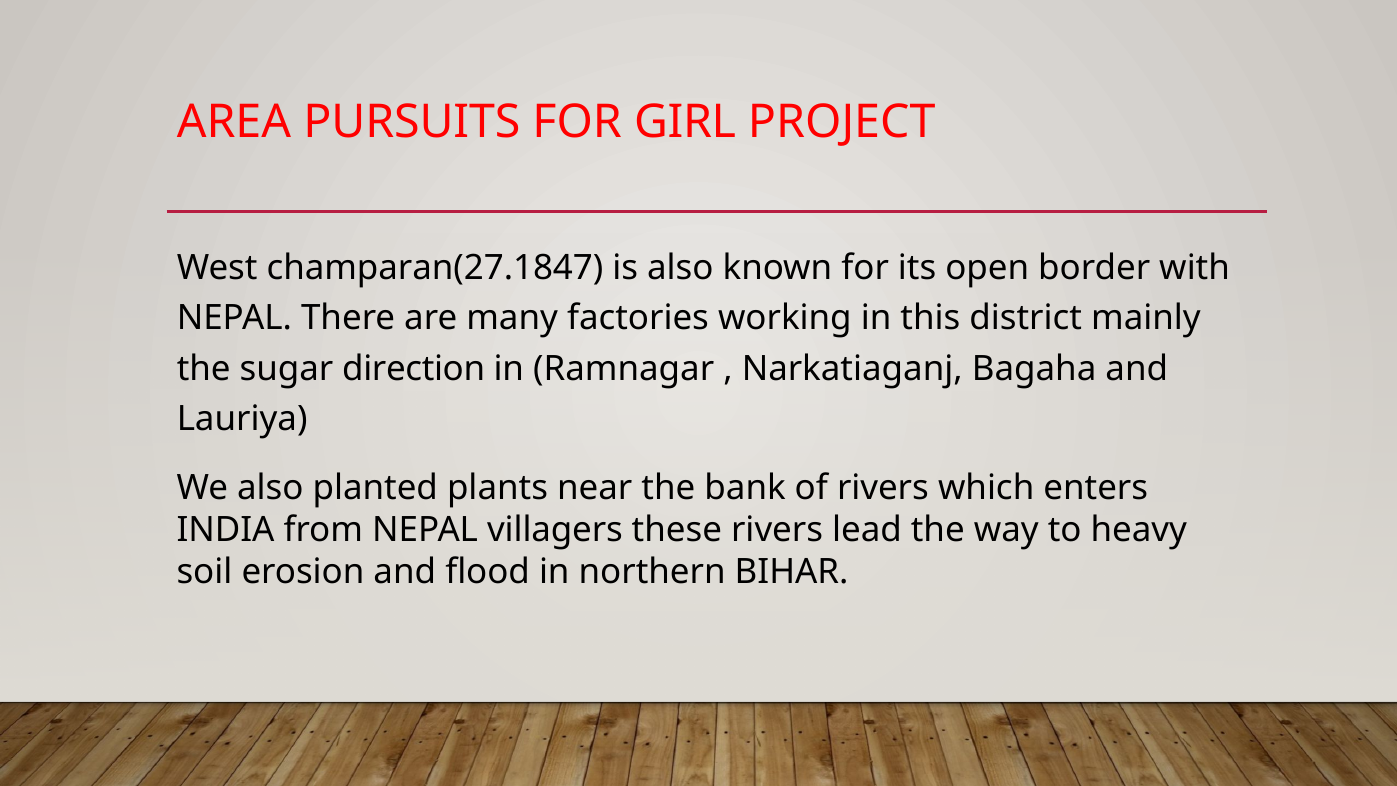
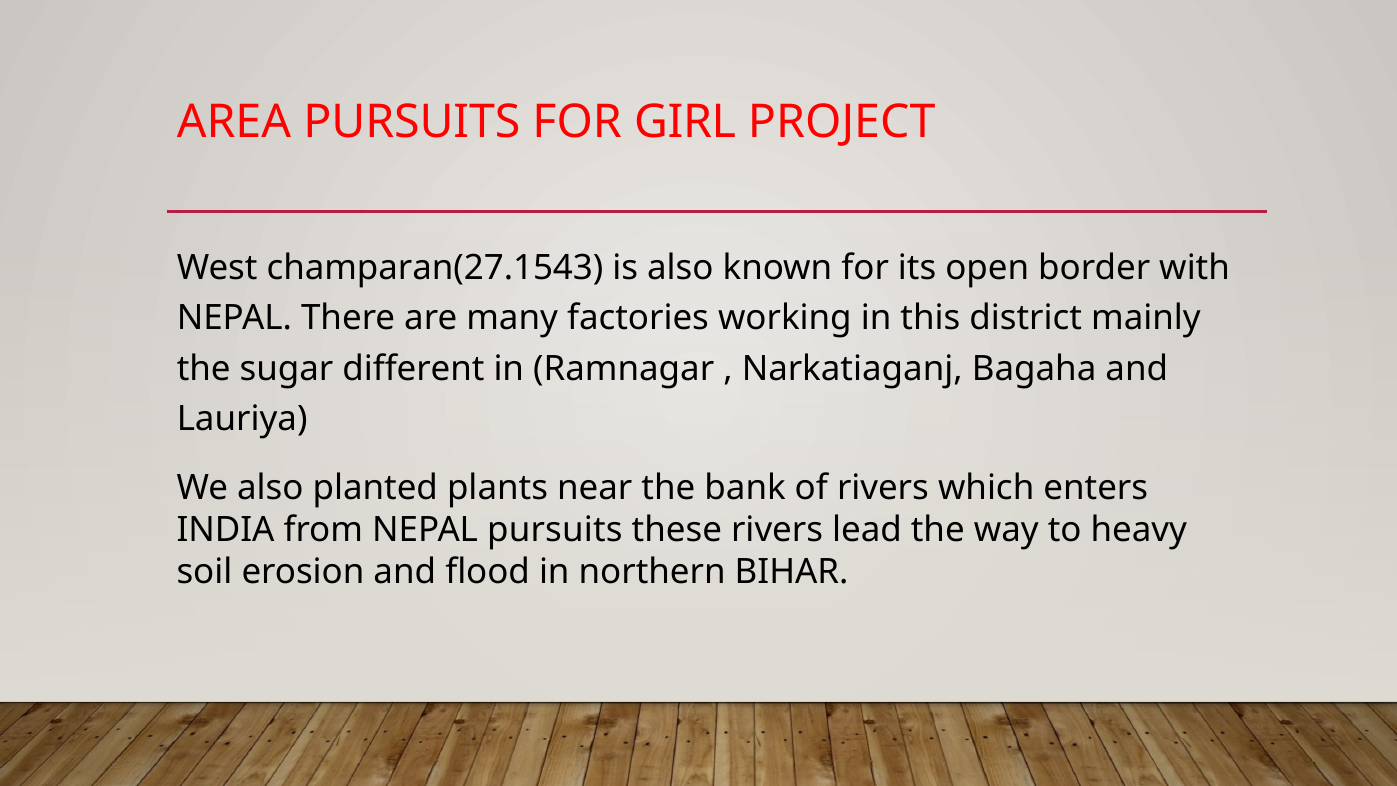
champaran(27.1847: champaran(27.1847 -> champaran(27.1543
direction: direction -> different
NEPAL villagers: villagers -> pursuits
